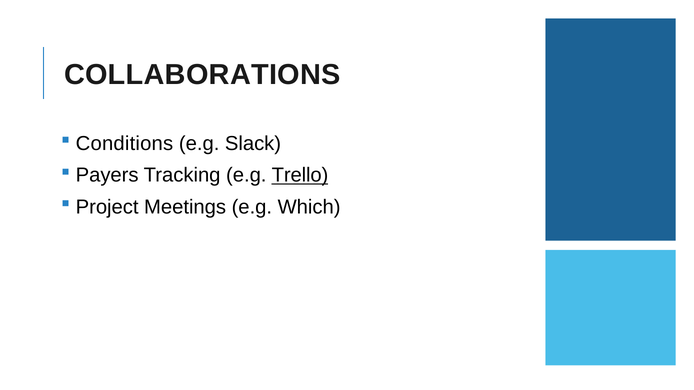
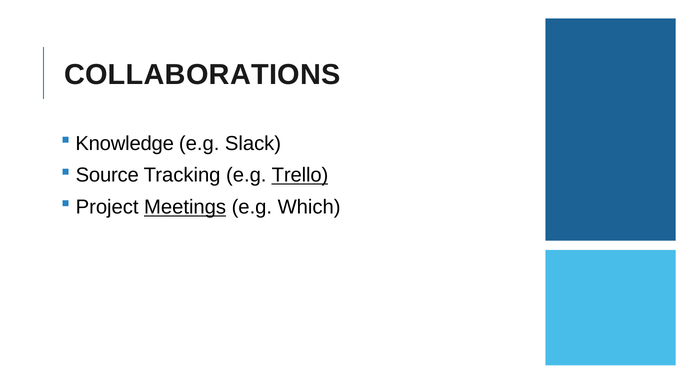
Conditions: Conditions -> Knowledge
Payers: Payers -> Source
Meetings underline: none -> present
